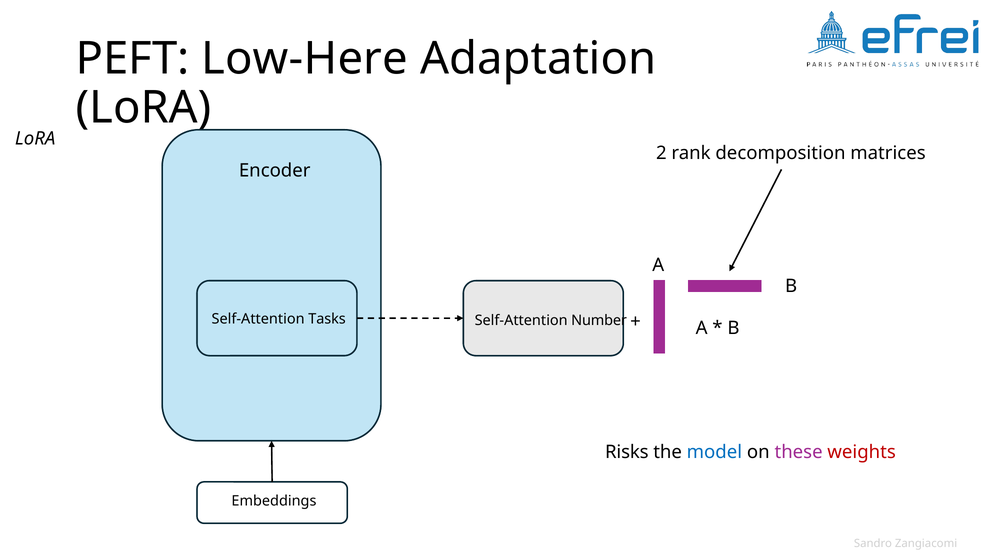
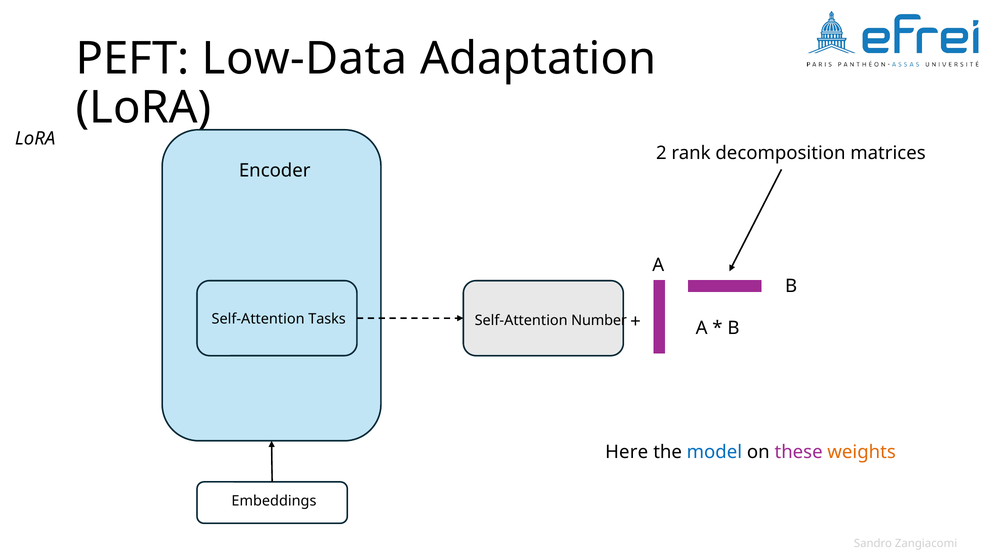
Low-Here: Low-Here -> Low-Data
Risks: Risks -> Here
weights colour: red -> orange
